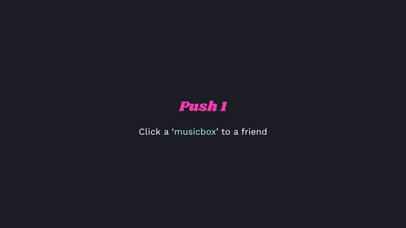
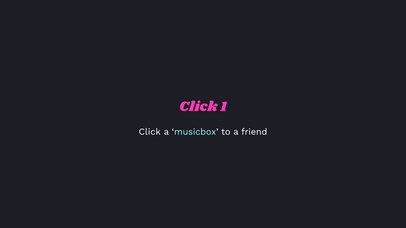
Push at (198, 107): Push -> Click
